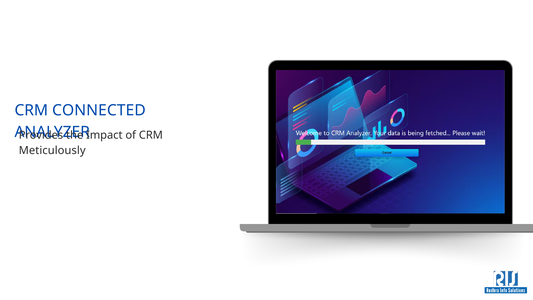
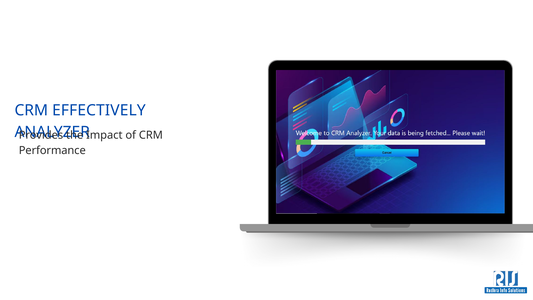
CONNECTED: CONNECTED -> EFFECTIVELY
Meticulously: Meticulously -> Performance
